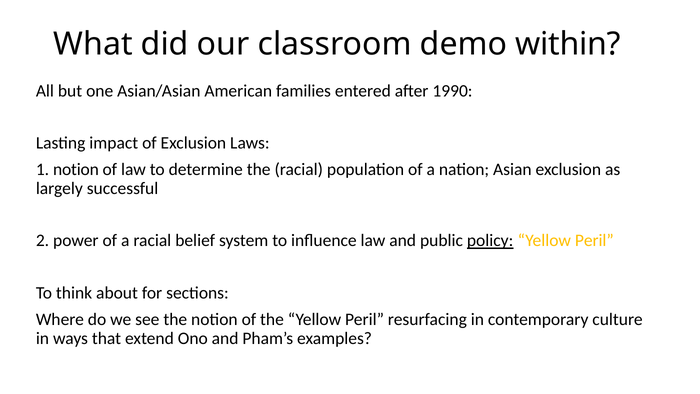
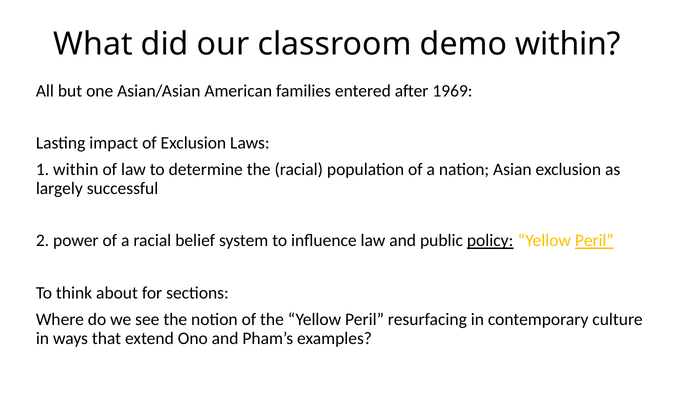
1990: 1990 -> 1969
1 notion: notion -> within
Peril at (594, 241) underline: none -> present
